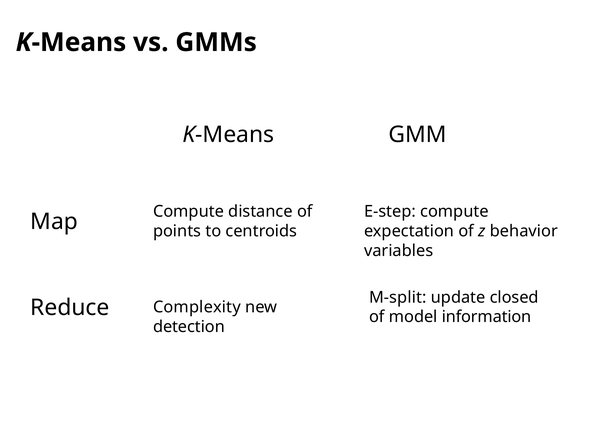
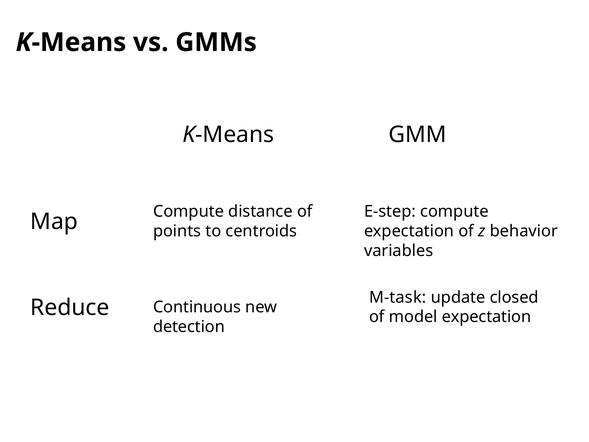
M-split: M-split -> M-task
Complexity: Complexity -> Continuous
model information: information -> expectation
